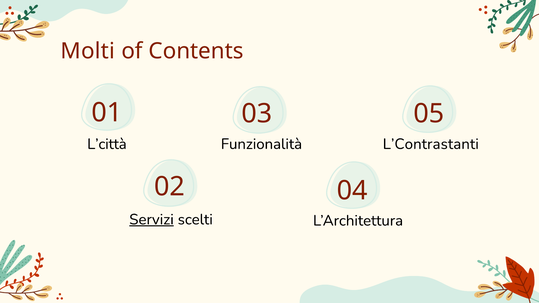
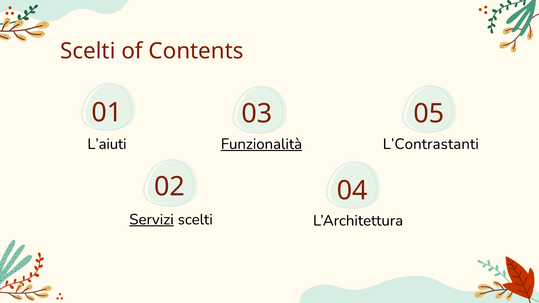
Molti at (88, 51): Molti -> Scelti
L’città: L’città -> L’aiuti
Funzionalità underline: none -> present
